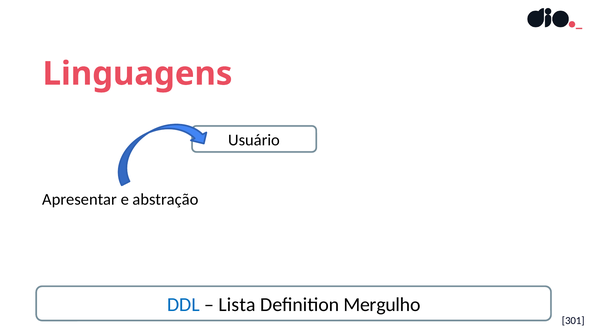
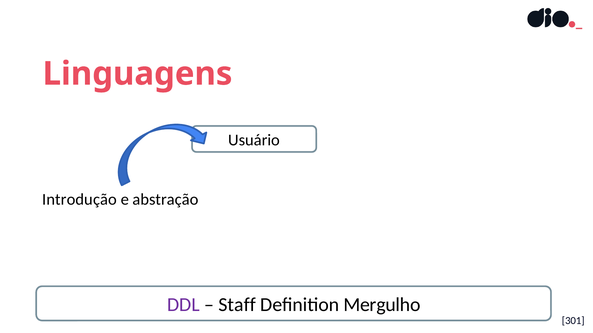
Apresentar: Apresentar -> Introdução
DDL colour: blue -> purple
Lista: Lista -> Staff
